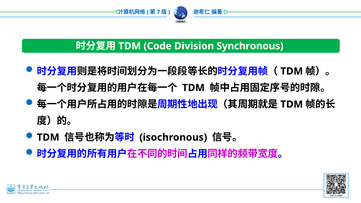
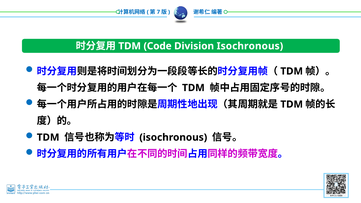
Division Synchronous: Synchronous -> Isochronous
